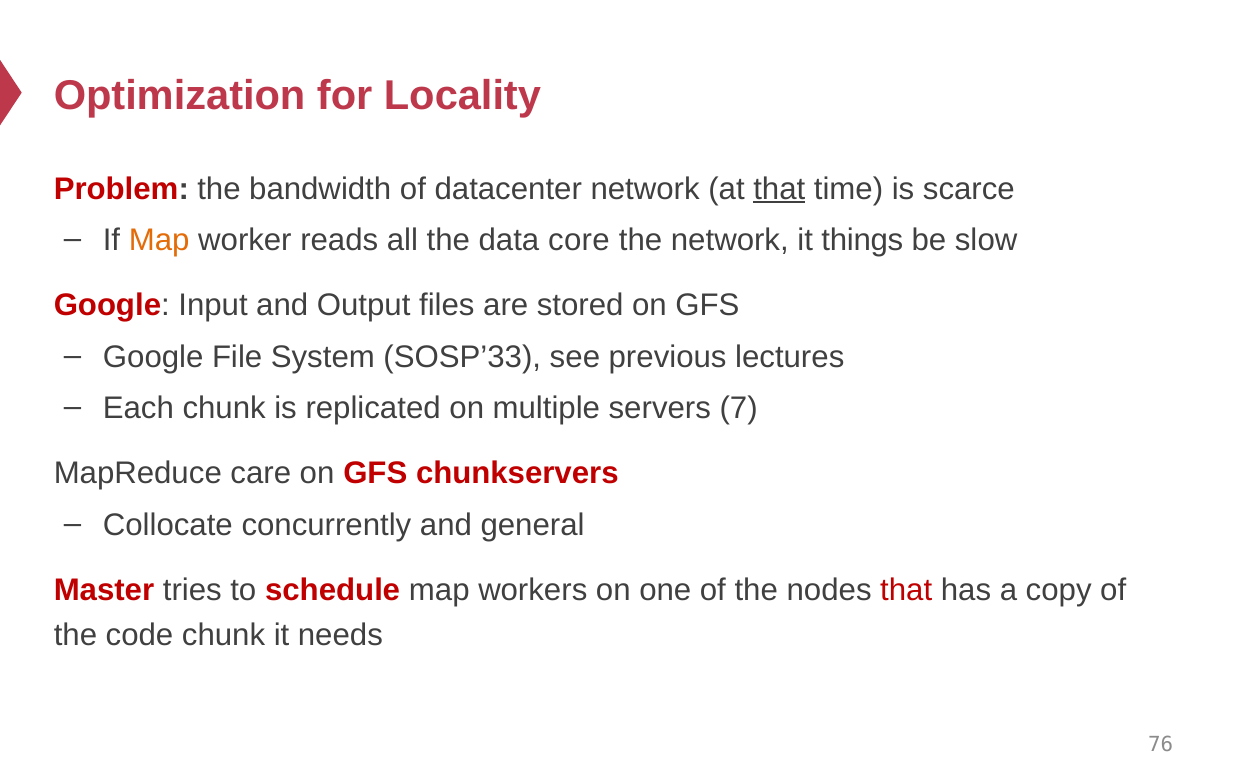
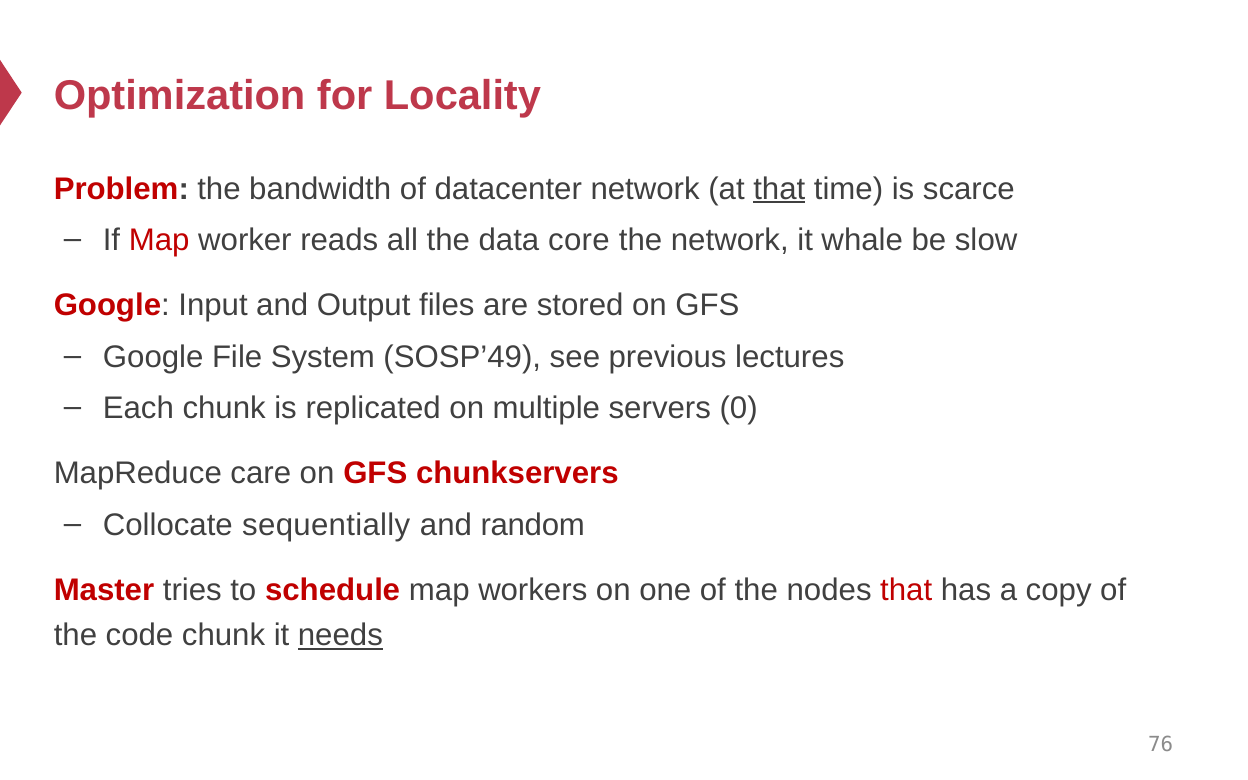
Map at (159, 240) colour: orange -> red
things: things -> whale
SOSP’33: SOSP’33 -> SOSP’49
7: 7 -> 0
concurrently: concurrently -> sequentially
general: general -> random
needs underline: none -> present
